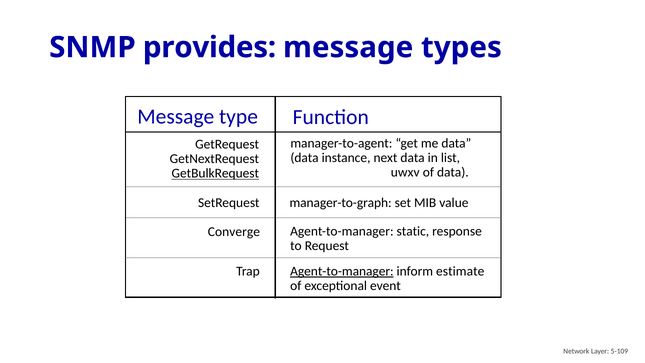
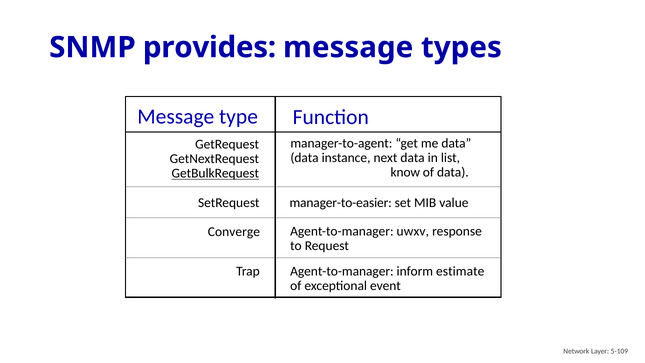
uwxv: uwxv -> know
manager-to-graph: manager-to-graph -> manager-to-easier
static: static -> uwxv
Agent-to-manager at (342, 271) underline: present -> none
